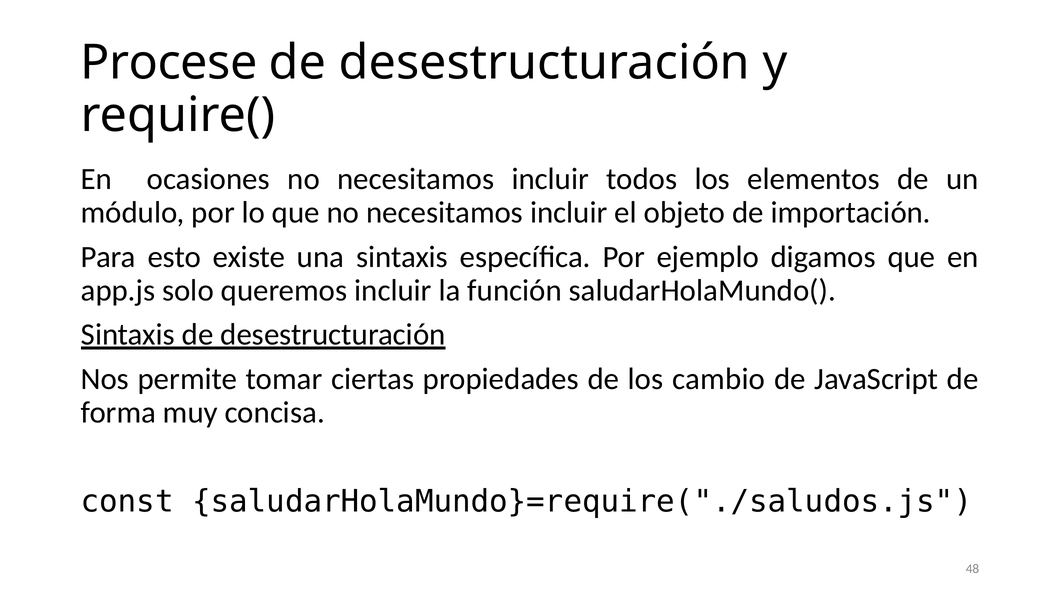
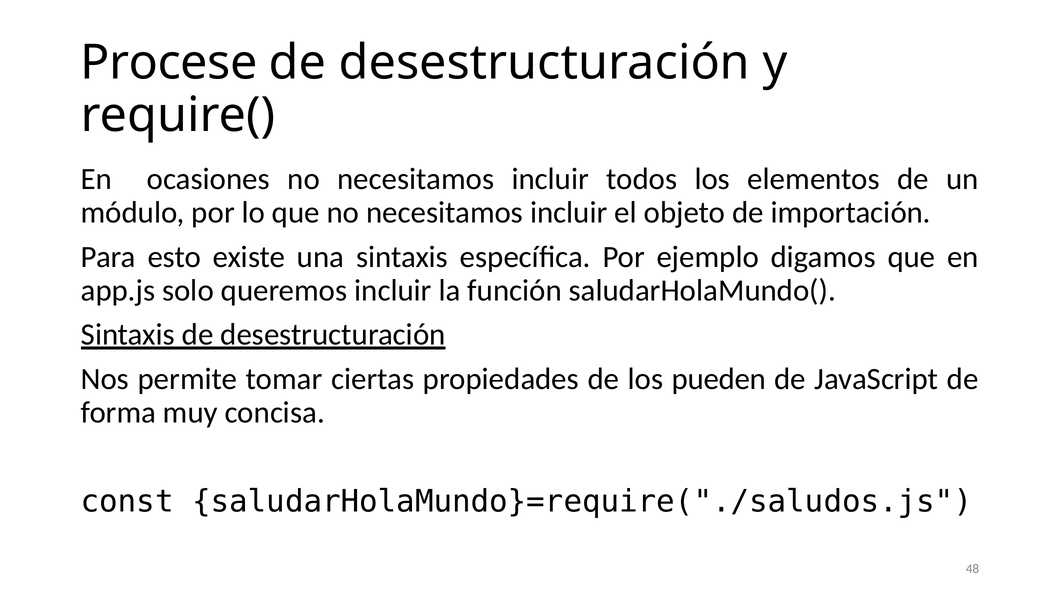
cambio: cambio -> pueden
